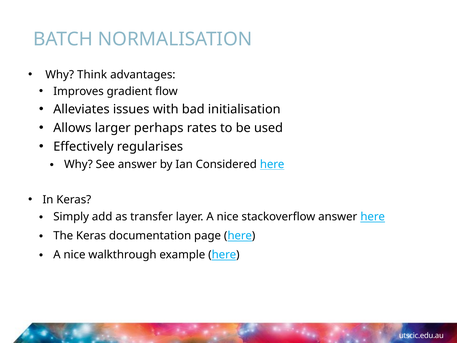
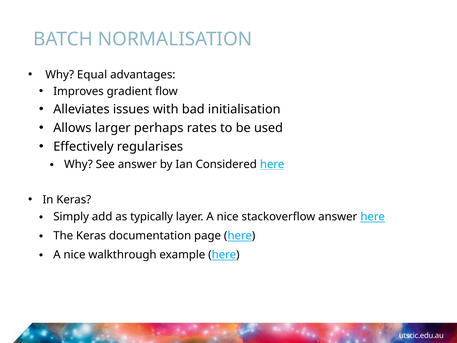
Think: Think -> Equal
transfer: transfer -> typically
